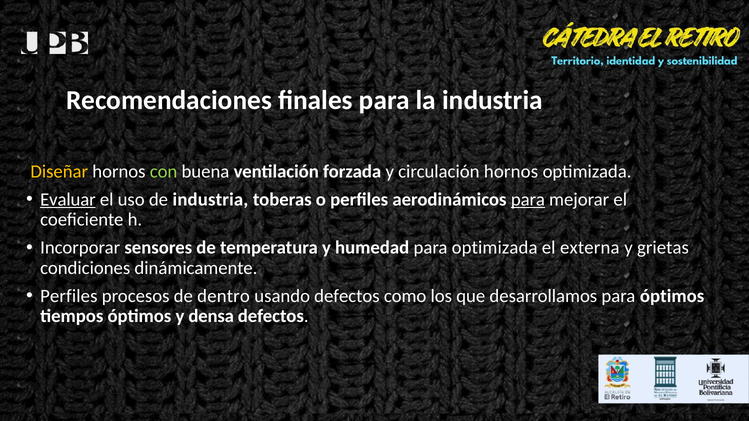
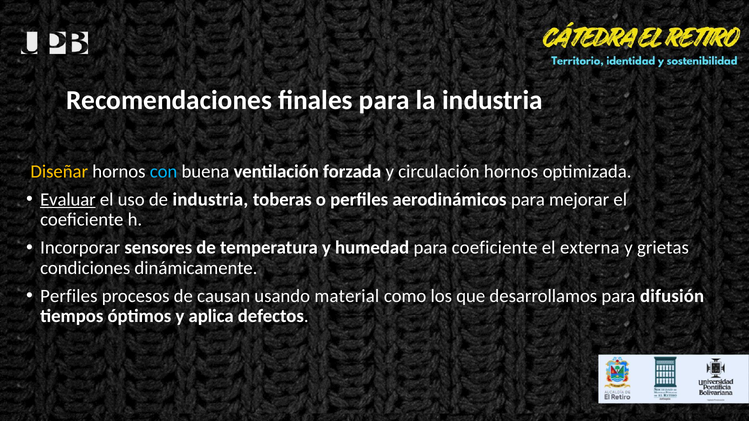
con colour: light green -> light blue
para at (528, 200) underline: present -> none
para optimizada: optimizada -> coeficiente
dentro: dentro -> causan
usando defectos: defectos -> material
para óptimos: óptimos -> difusión
densa: densa -> aplica
